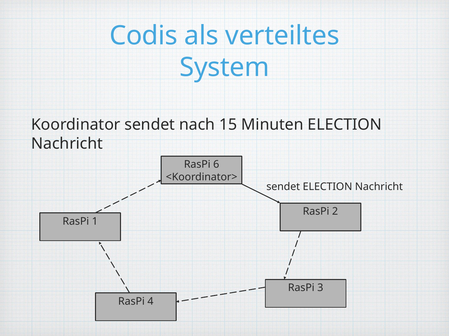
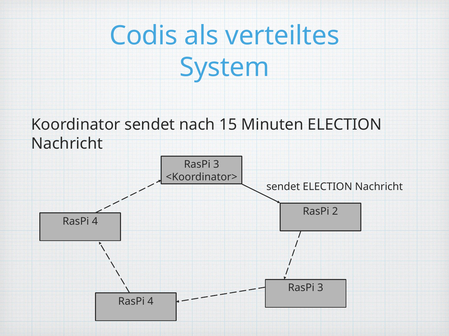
6 at (216, 165): 6 -> 3
1 at (95, 222): 1 -> 4
